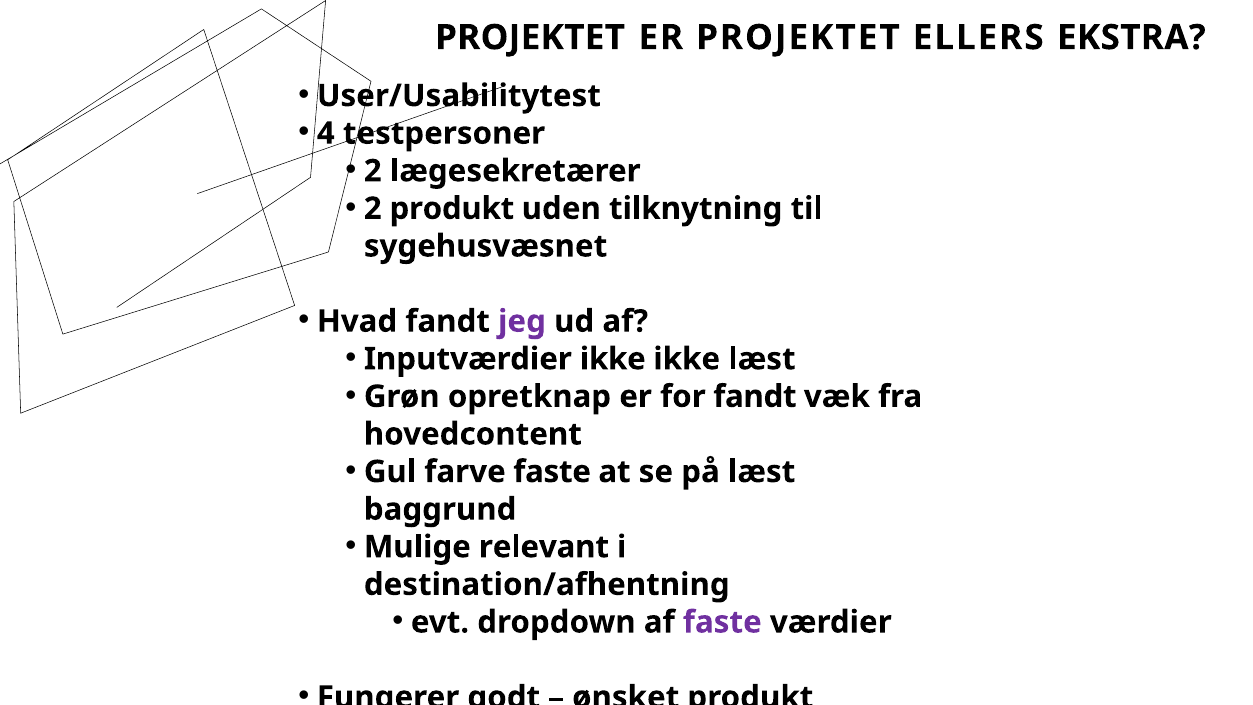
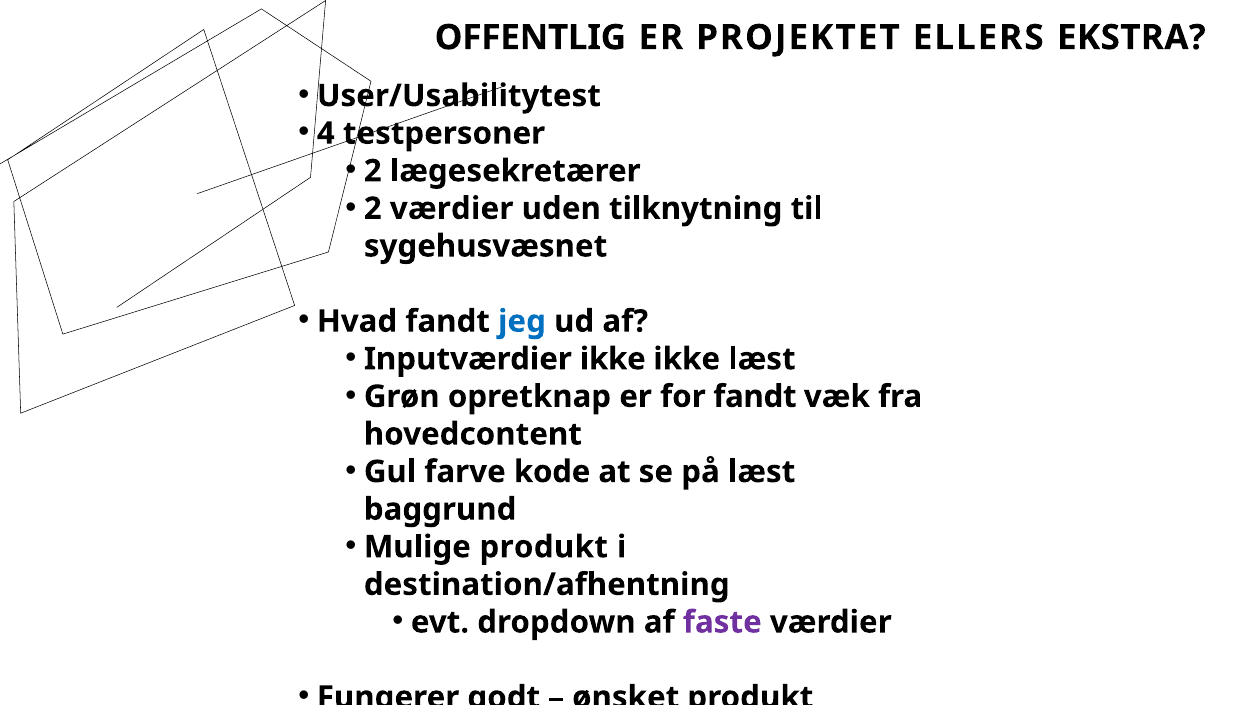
PROJEKTET at (530, 38): PROJEKTET -> OFFENTLIG
2 produkt: produkt -> værdier
jeg colour: purple -> blue
farve faste: faste -> kode
Mulige relevant: relevant -> produkt
